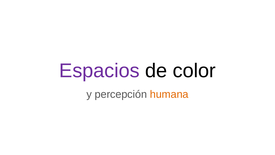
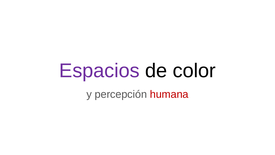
humana colour: orange -> red
